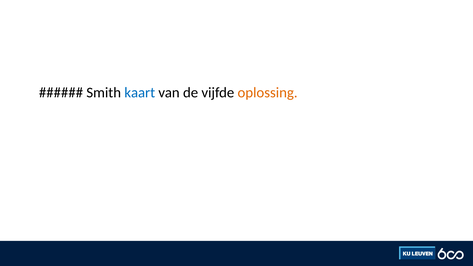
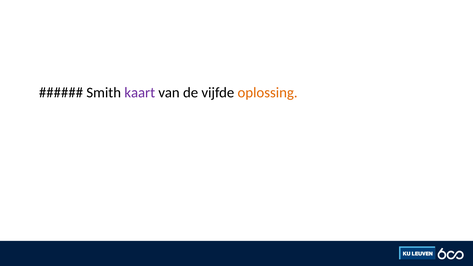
kaart colour: blue -> purple
